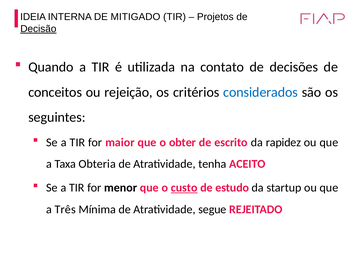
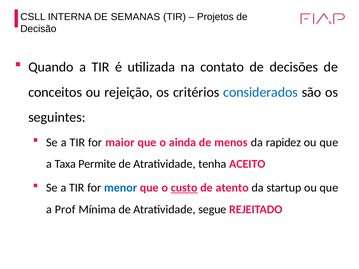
IDEIA: IDEIA -> CSLL
MITIGADO: MITIGADO -> SEMANAS
Decisão underline: present -> none
obter: obter -> ainda
escrito: escrito -> menos
Obteria: Obteria -> Permite
menor colour: black -> blue
estudo: estudo -> atento
Três: Três -> Prof
